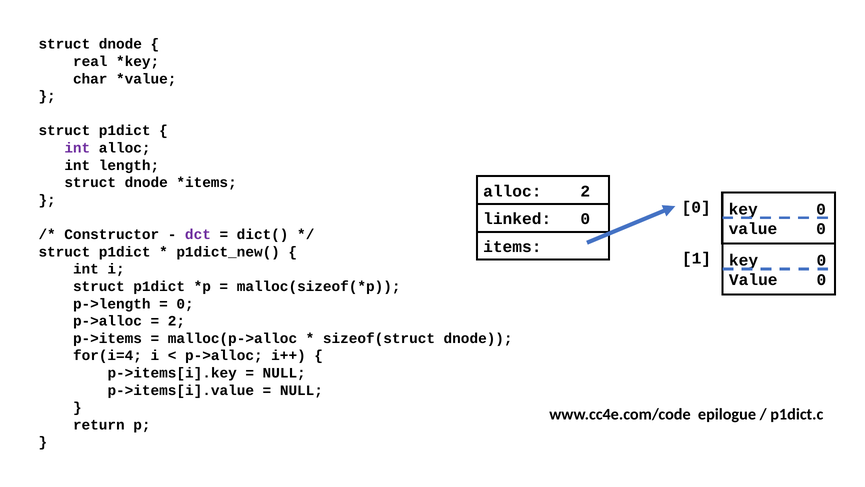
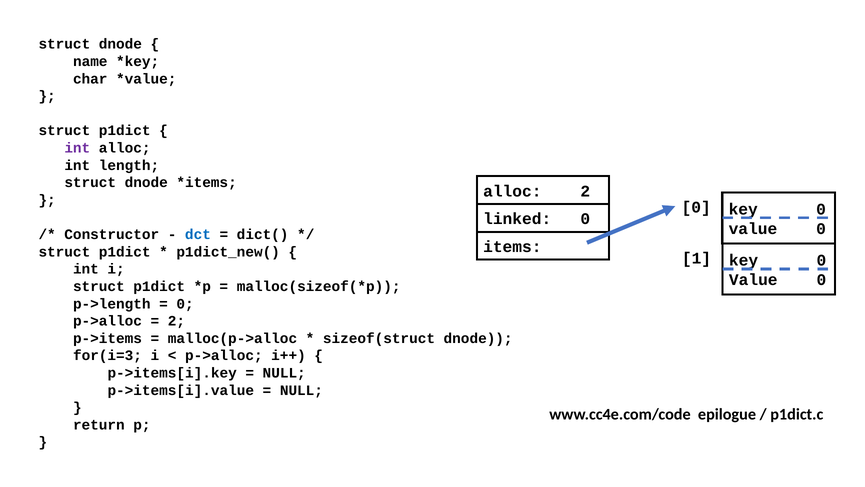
real: real -> name
dct colour: purple -> blue
for(i=4: for(i=4 -> for(i=3
